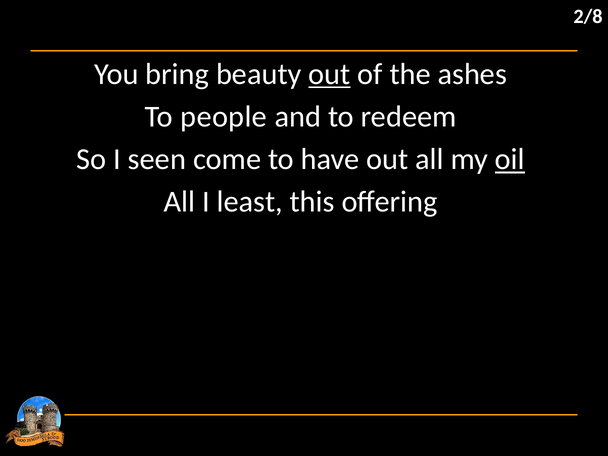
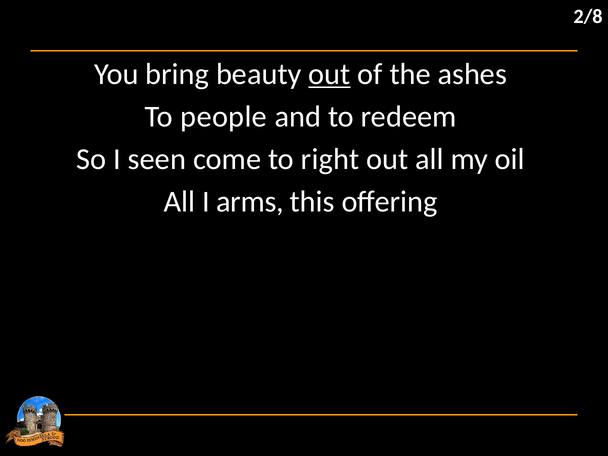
have: have -> right
oil underline: present -> none
least: least -> arms
